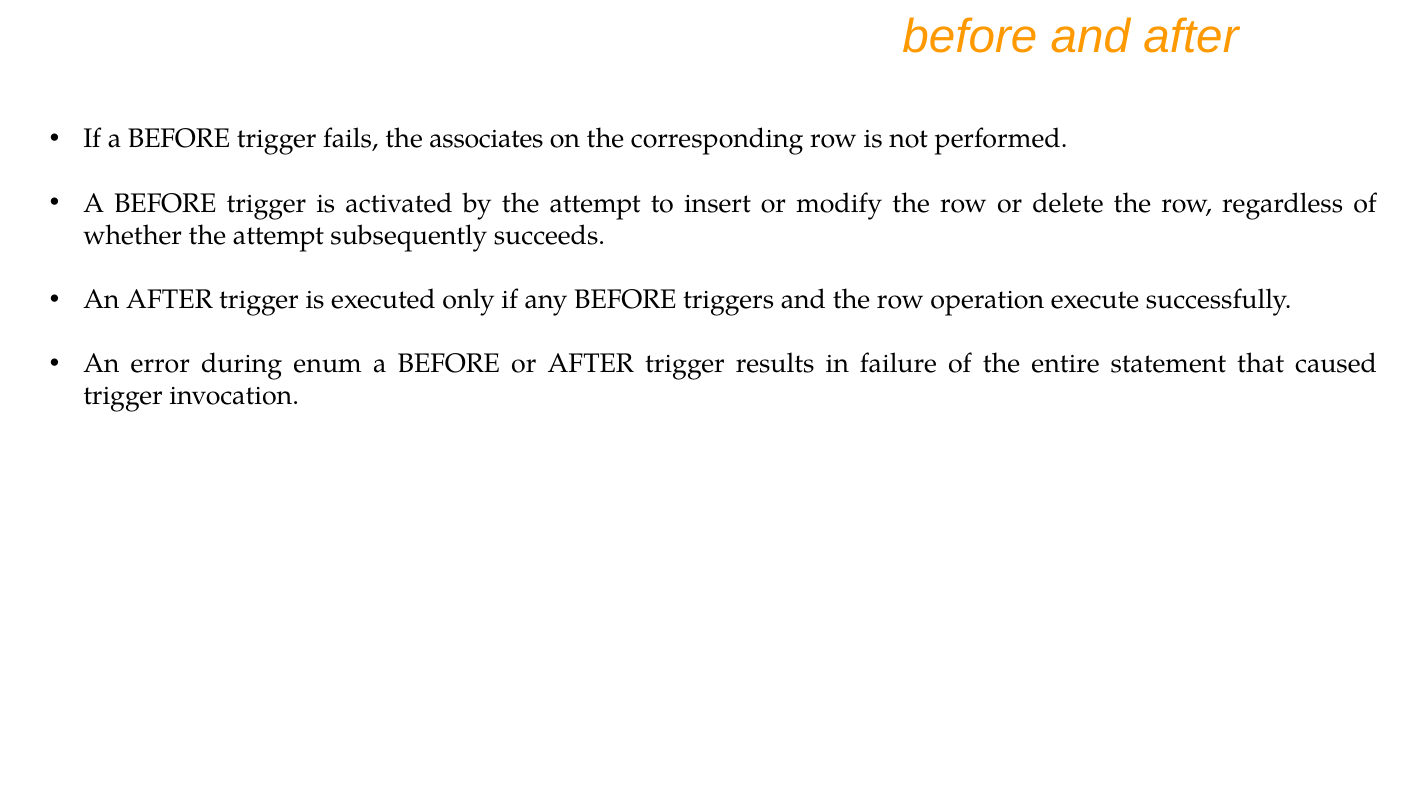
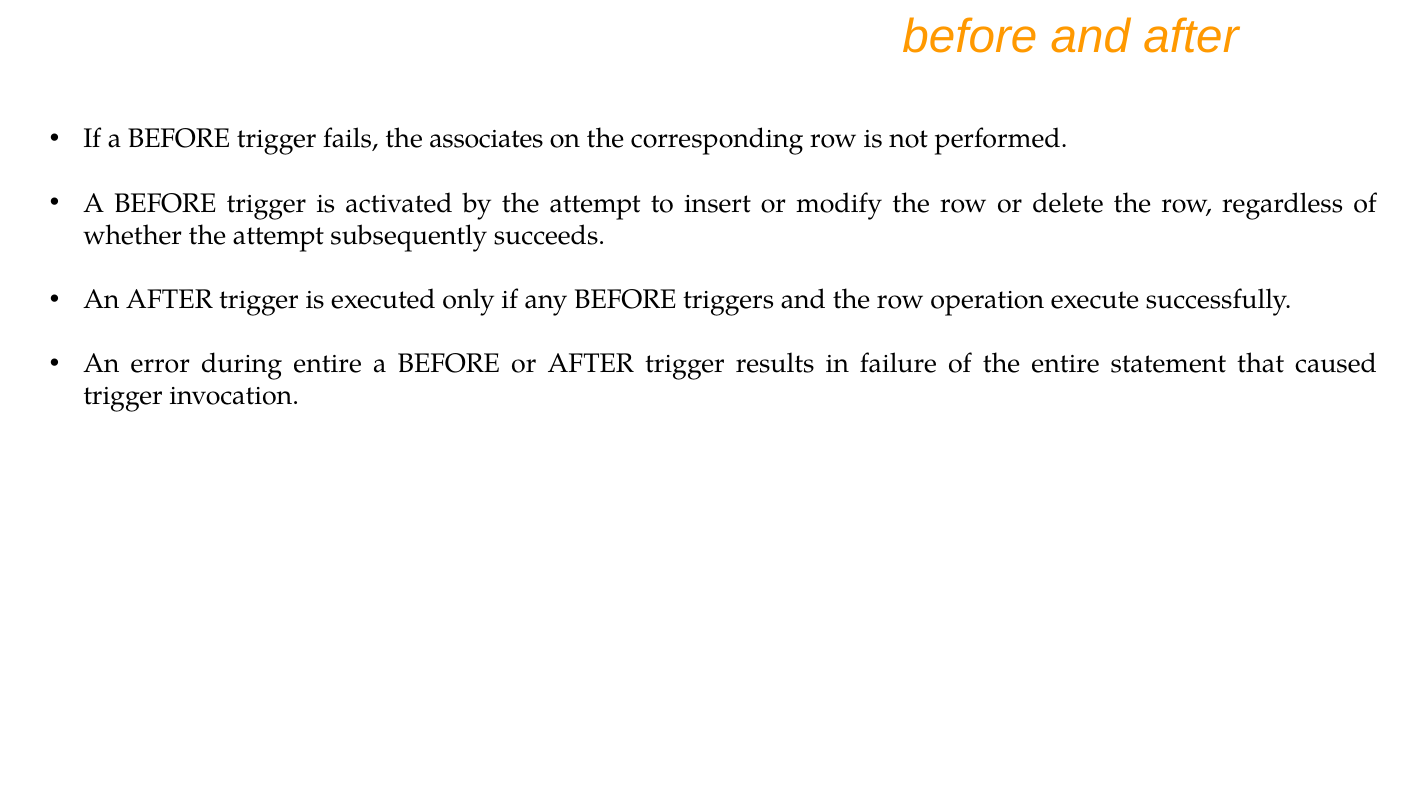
during enum: enum -> entire
